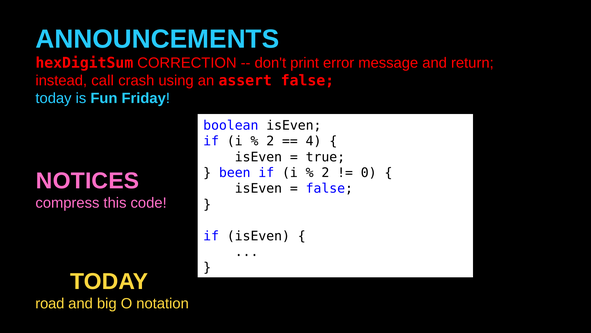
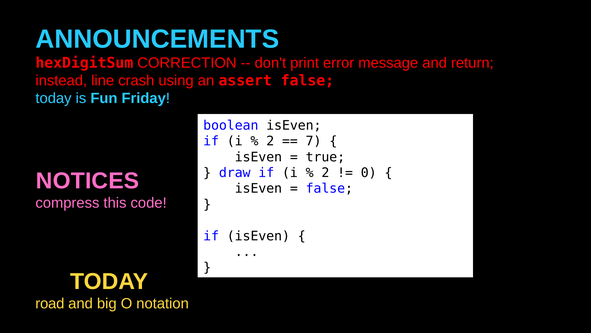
call: call -> line
4: 4 -> 7
been: been -> draw
